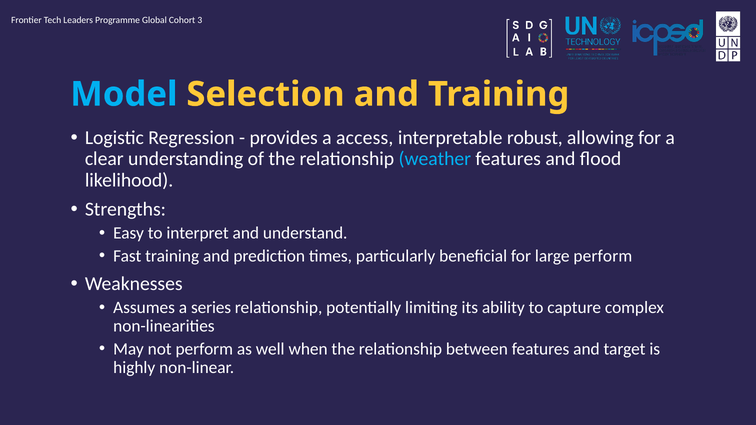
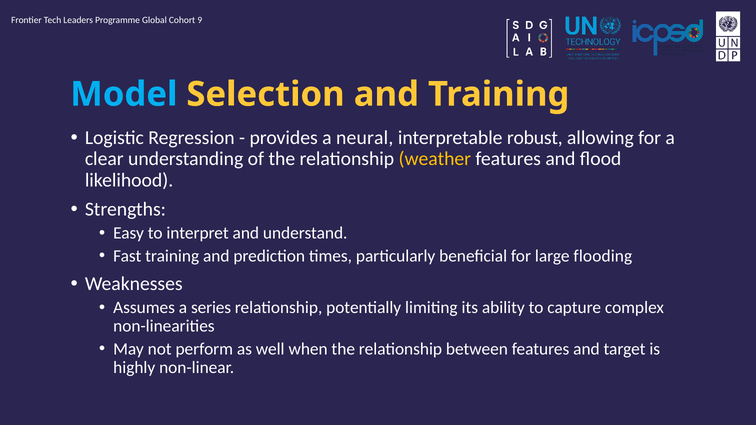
3: 3 -> 9
access: access -> neural
weather colour: light blue -> yellow
large perform: perform -> flooding
